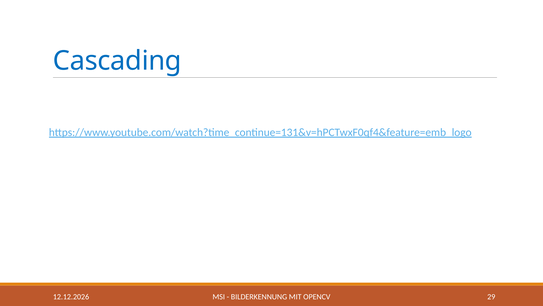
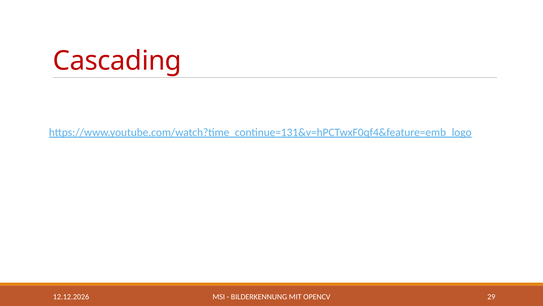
Cascading colour: blue -> red
